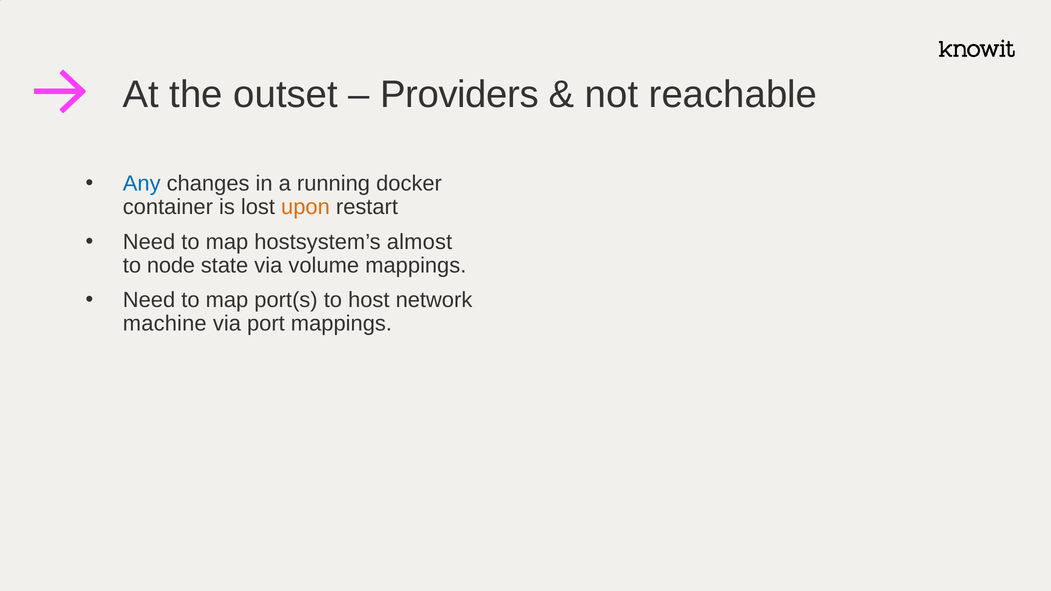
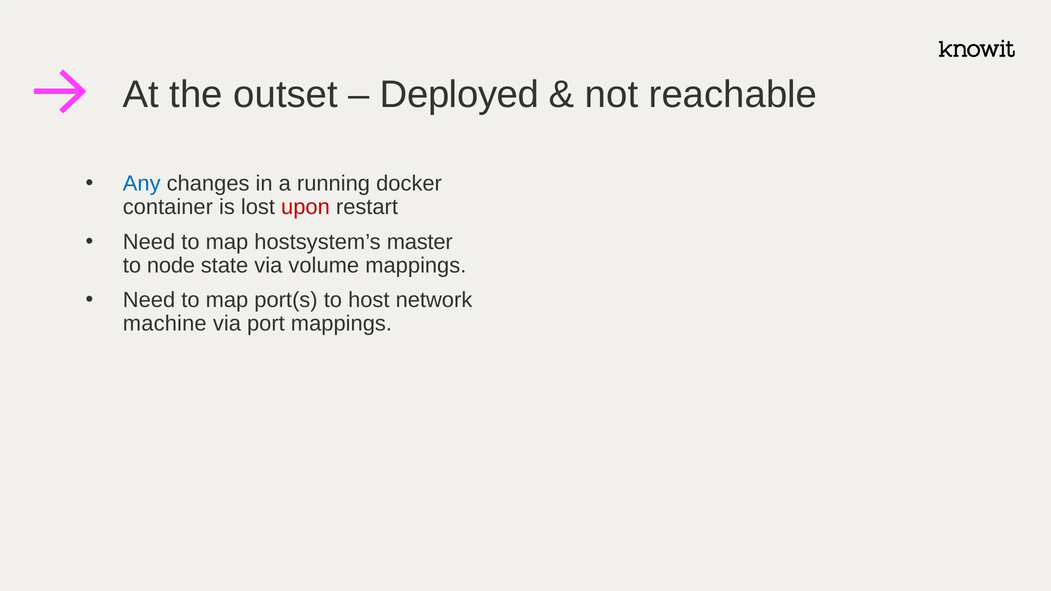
Providers: Providers -> Deployed
upon colour: orange -> red
almost: almost -> master
